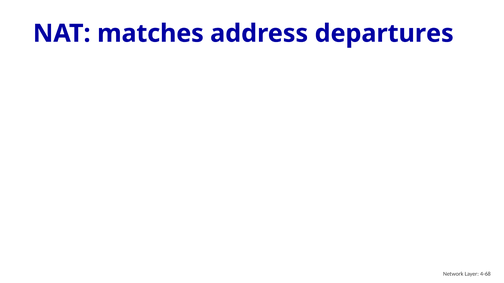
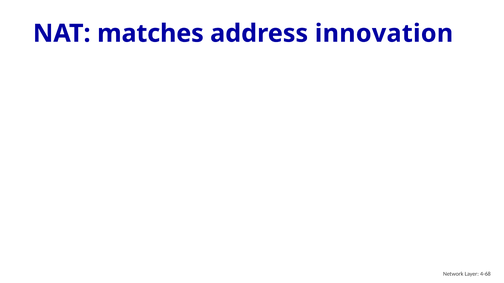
departures: departures -> innovation
